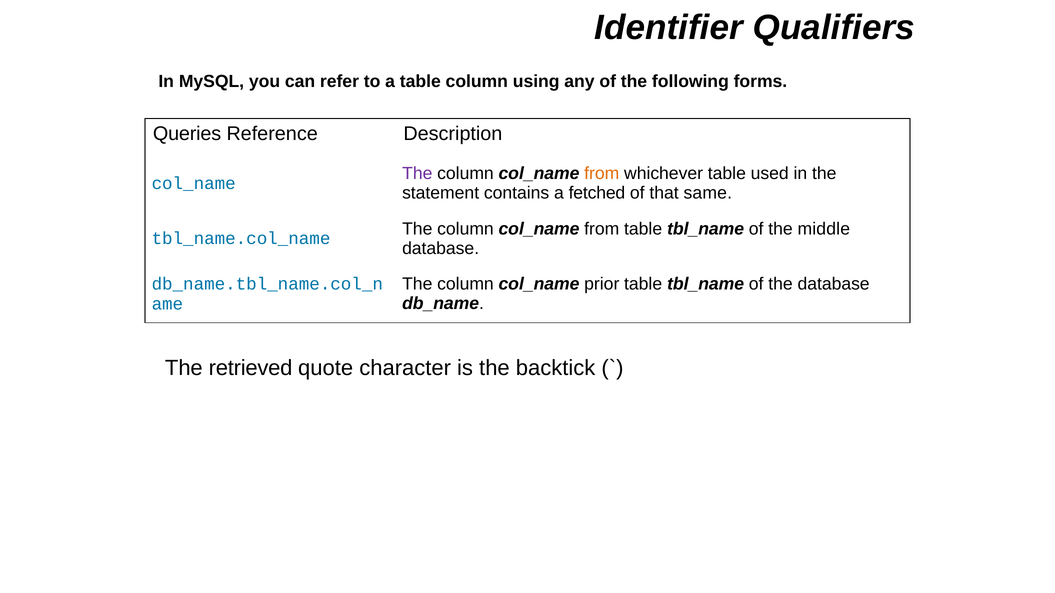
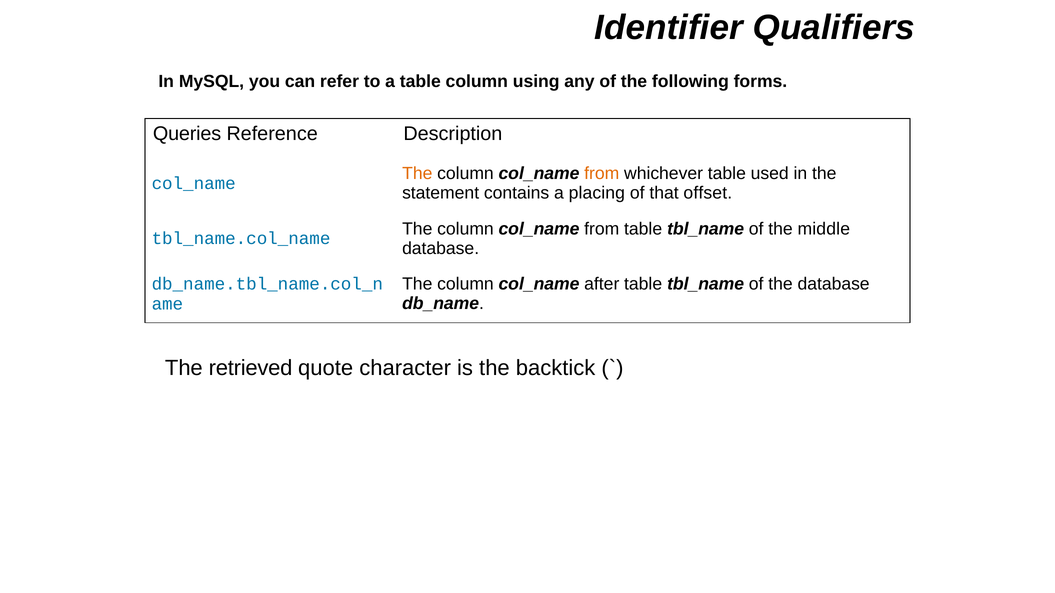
The at (417, 174) colour: purple -> orange
fetched: fetched -> placing
same: same -> offset
prior: prior -> after
